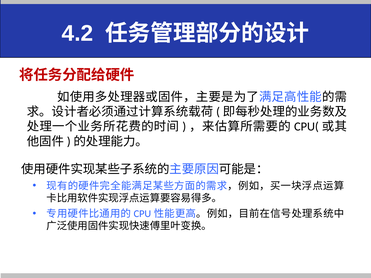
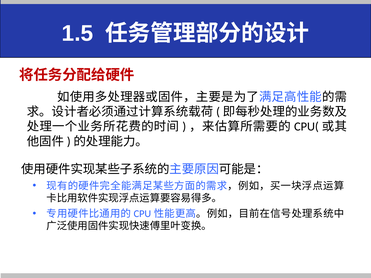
4.2: 4.2 -> 1.5
